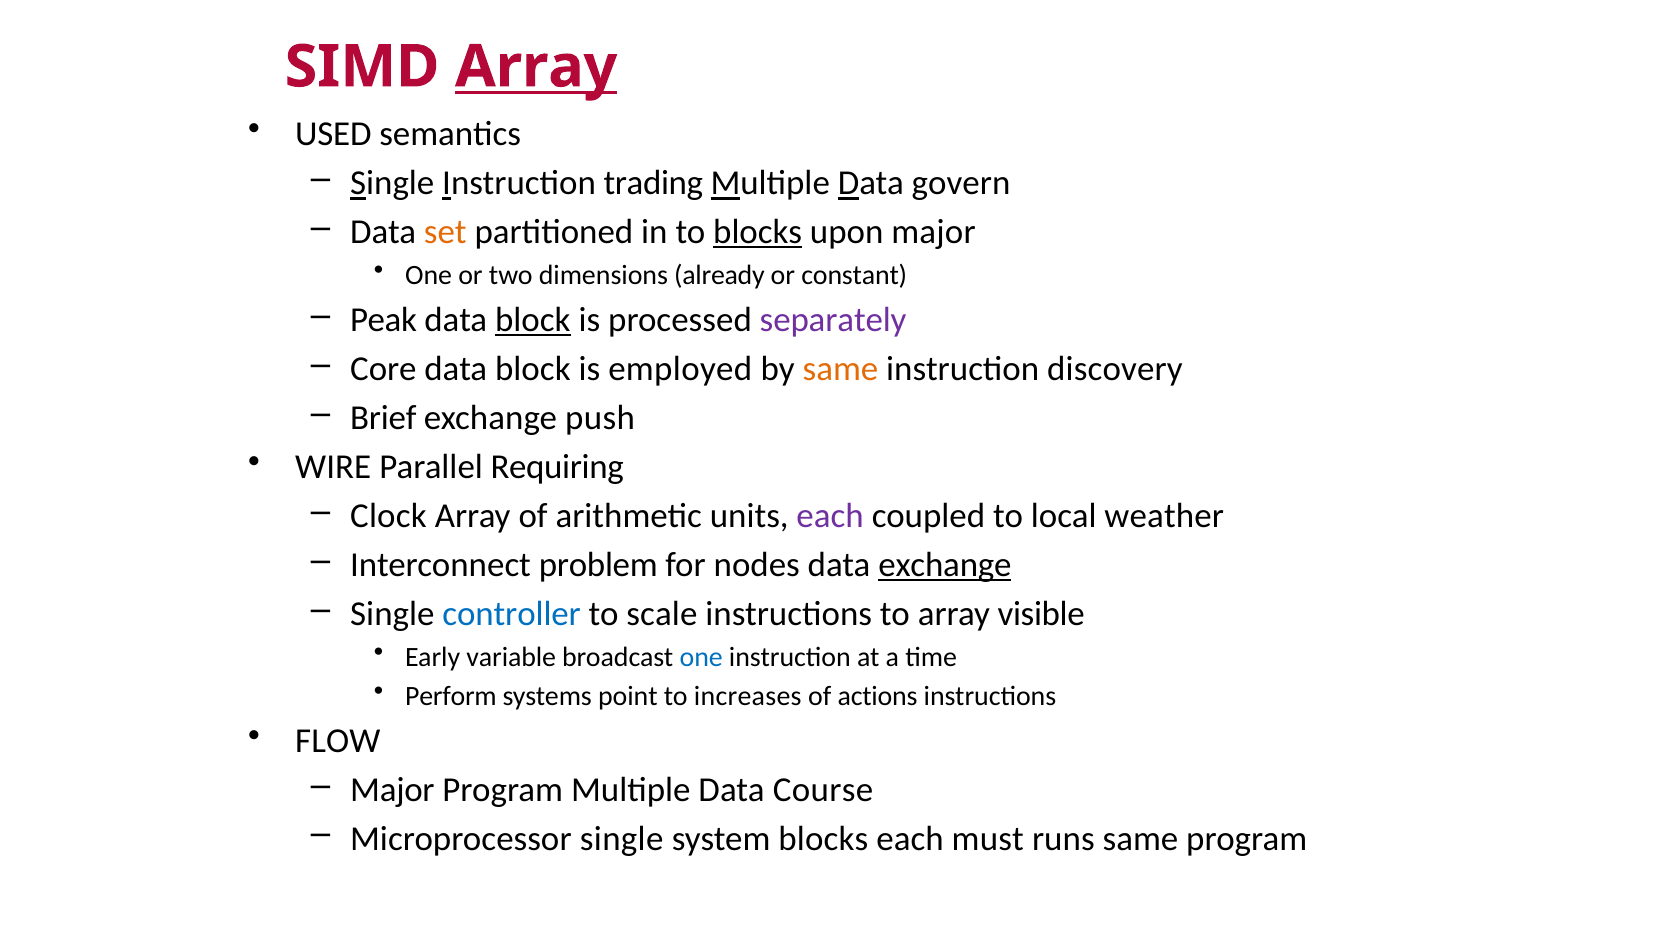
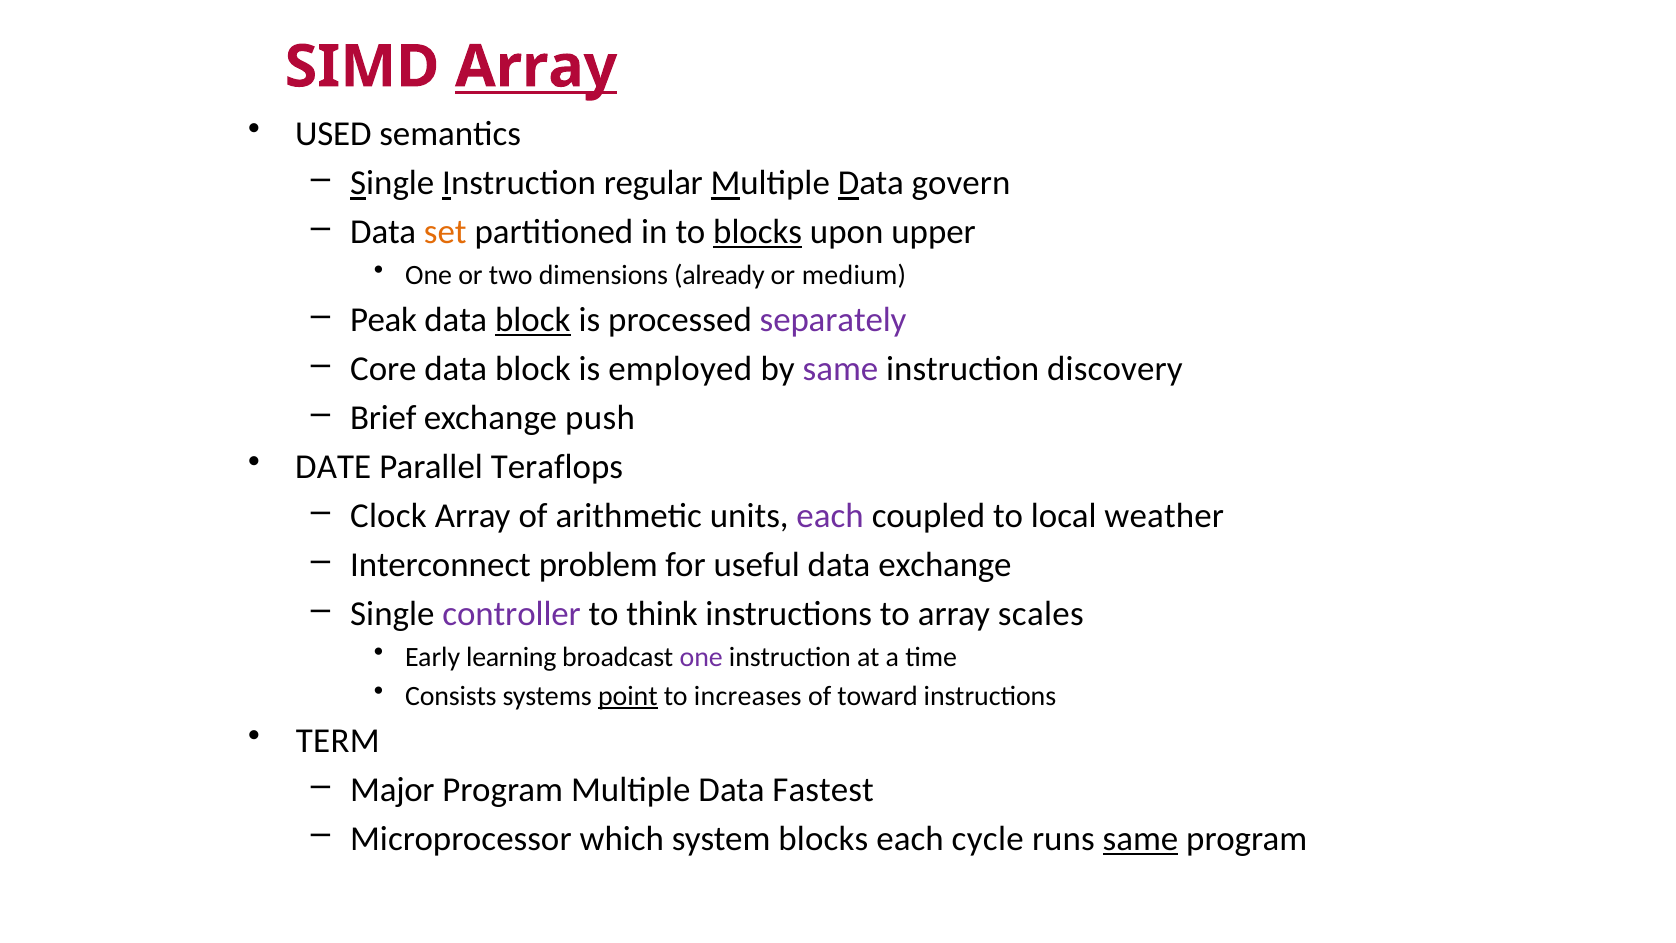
trading: trading -> regular
upon major: major -> upper
constant: constant -> medium
same at (840, 369) colour: orange -> purple
WIRE: WIRE -> DATE
Requiring: Requiring -> Teraflops
nodes: nodes -> useful
exchange at (945, 565) underline: present -> none
controller colour: blue -> purple
scale: scale -> think
visible: visible -> scales
variable: variable -> learning
one at (701, 657) colour: blue -> purple
Perform: Perform -> Consists
point underline: none -> present
actions: actions -> toward
FLOW: FLOW -> TERM
Course: Course -> Fastest
Microprocessor single: single -> which
must: must -> cycle
same at (1140, 839) underline: none -> present
